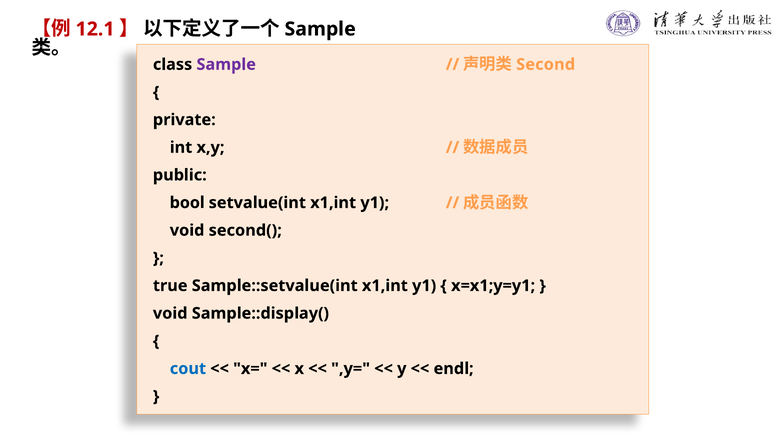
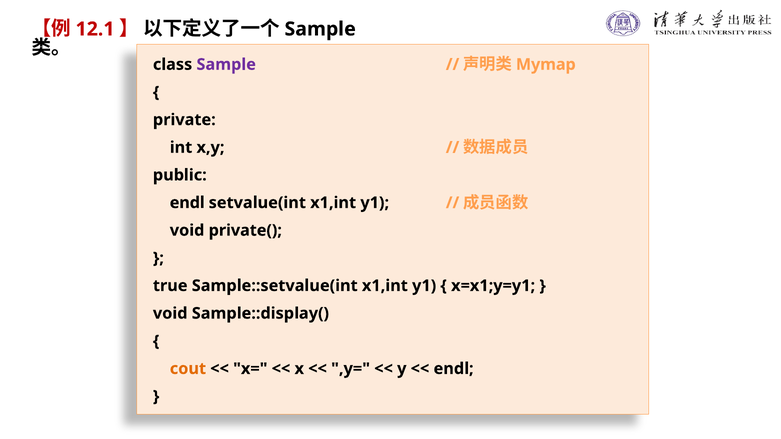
Second: Second -> Mymap
bool at (187, 203): bool -> endl
second(: second( -> private(
cout colour: blue -> orange
